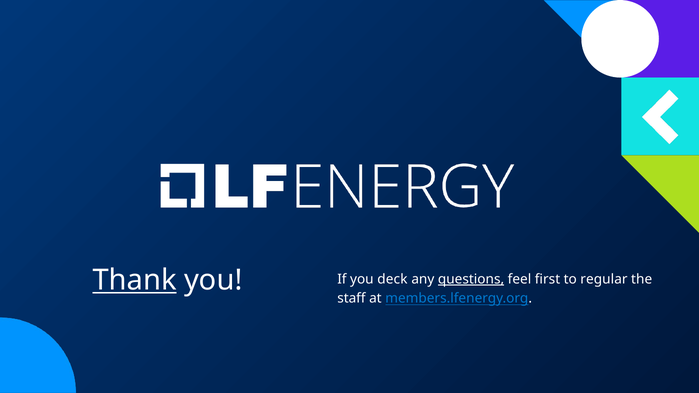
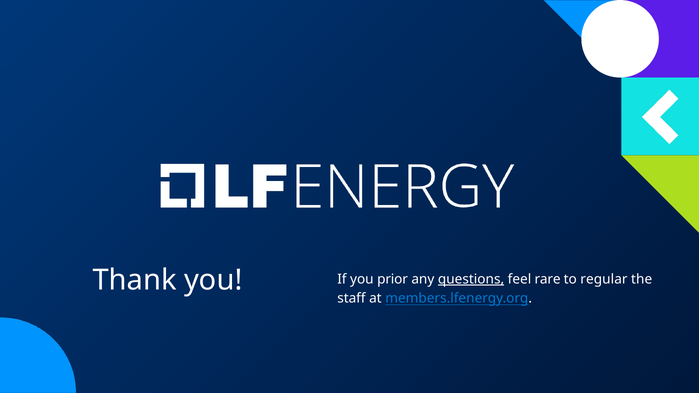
Thank underline: present -> none
deck: deck -> prior
first: first -> rare
